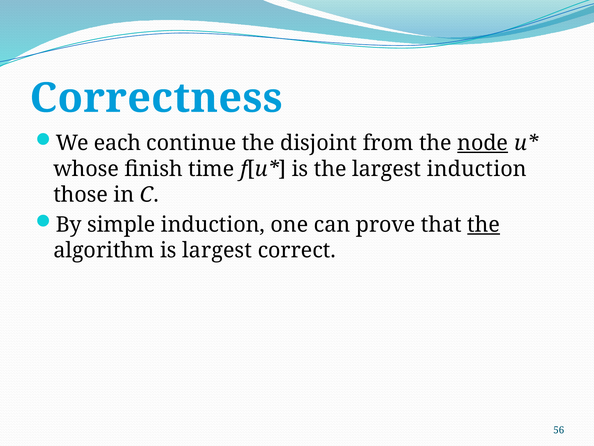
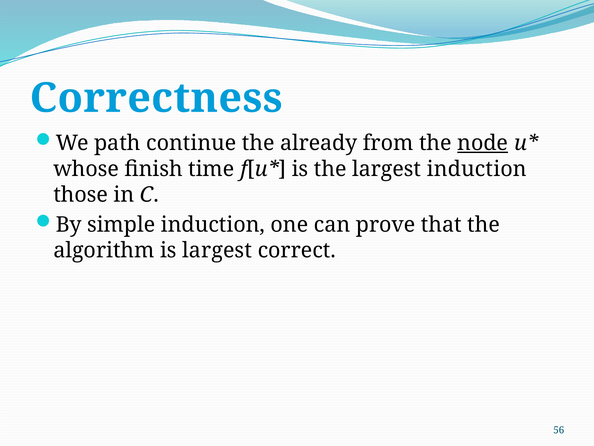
each: each -> path
disjoint: disjoint -> already
the at (484, 224) underline: present -> none
